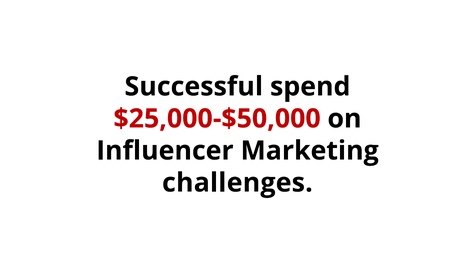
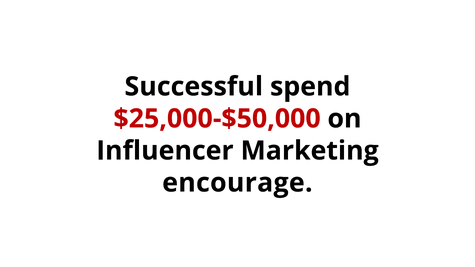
challenges: challenges -> encourage
